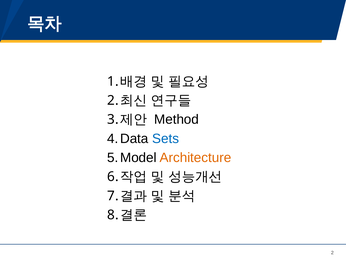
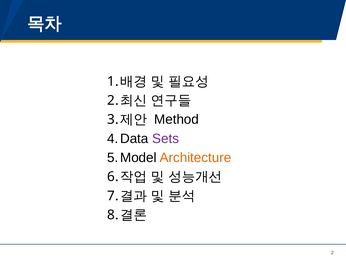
Sets colour: blue -> purple
